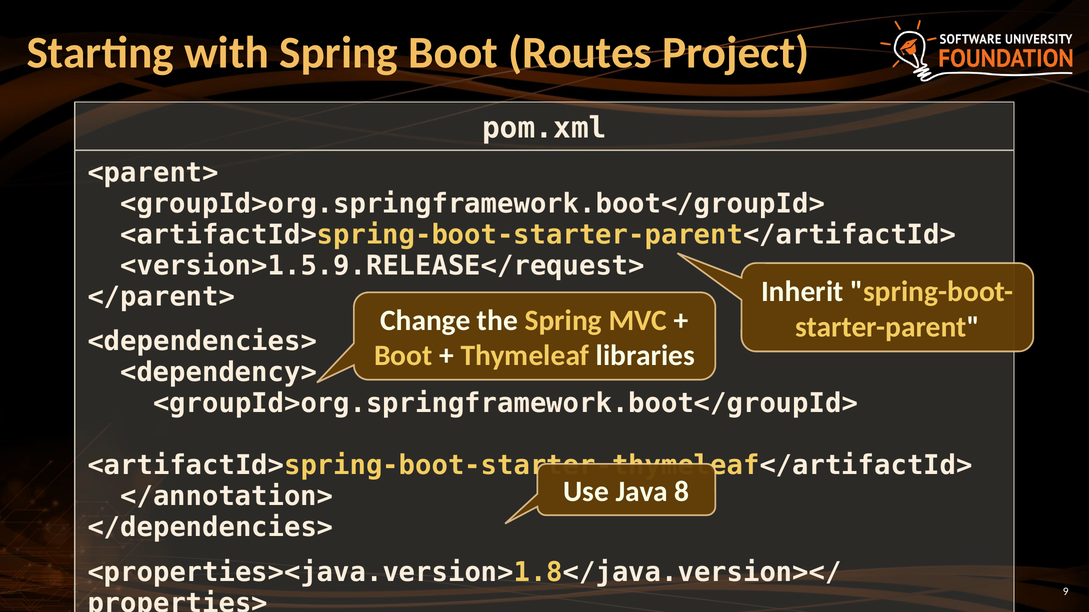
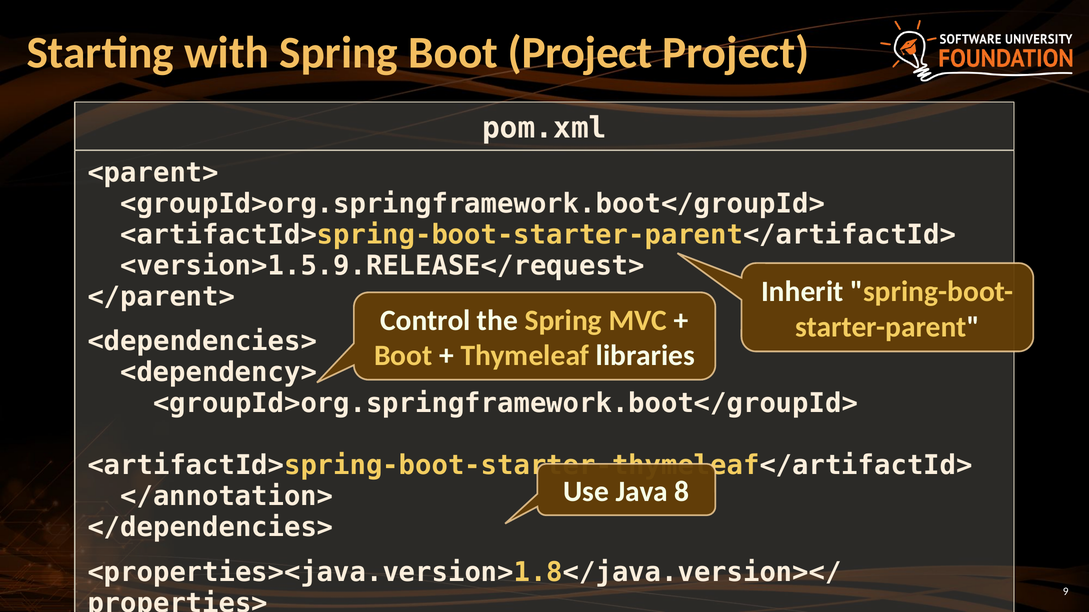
Boot Routes: Routes -> Project
Change: Change -> Control
